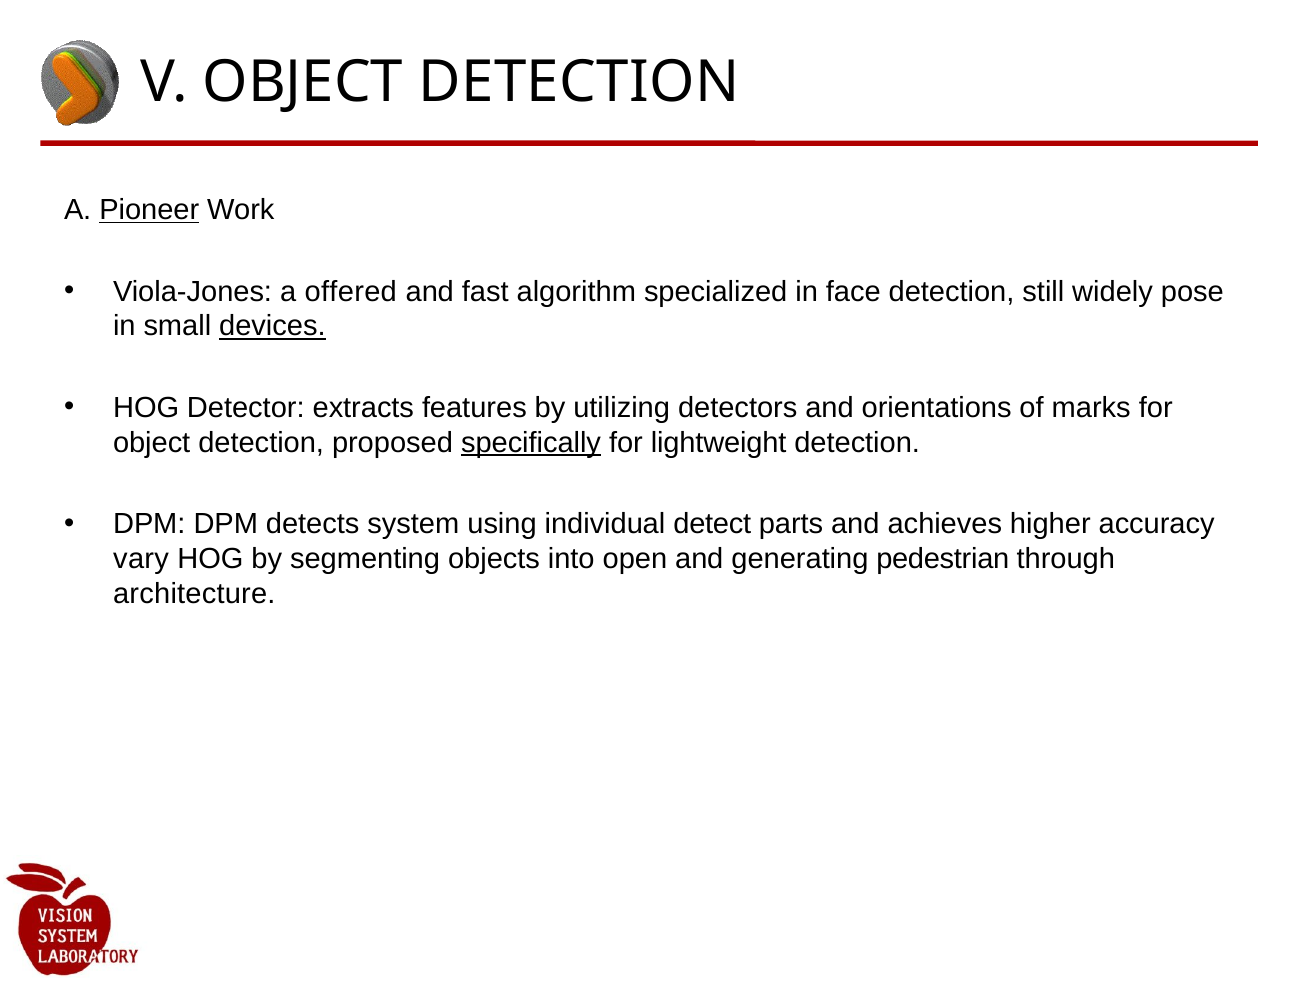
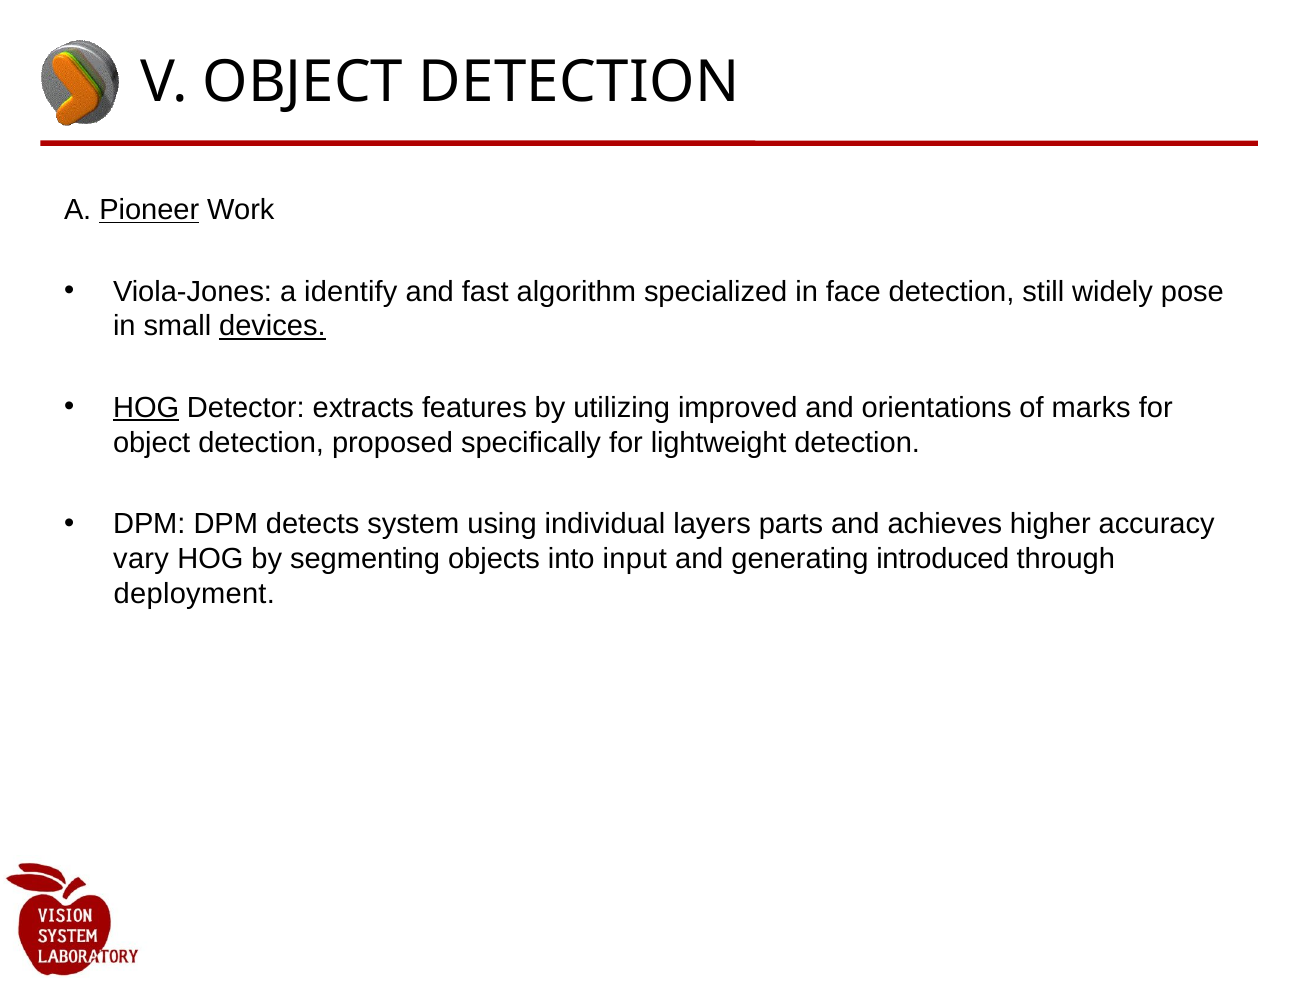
offered: offered -> identify
HOG at (146, 408) underline: none -> present
detectors: detectors -> improved
specifically underline: present -> none
detect: detect -> layers
open: open -> input
pedestrian: pedestrian -> introduced
architecture: architecture -> deployment
